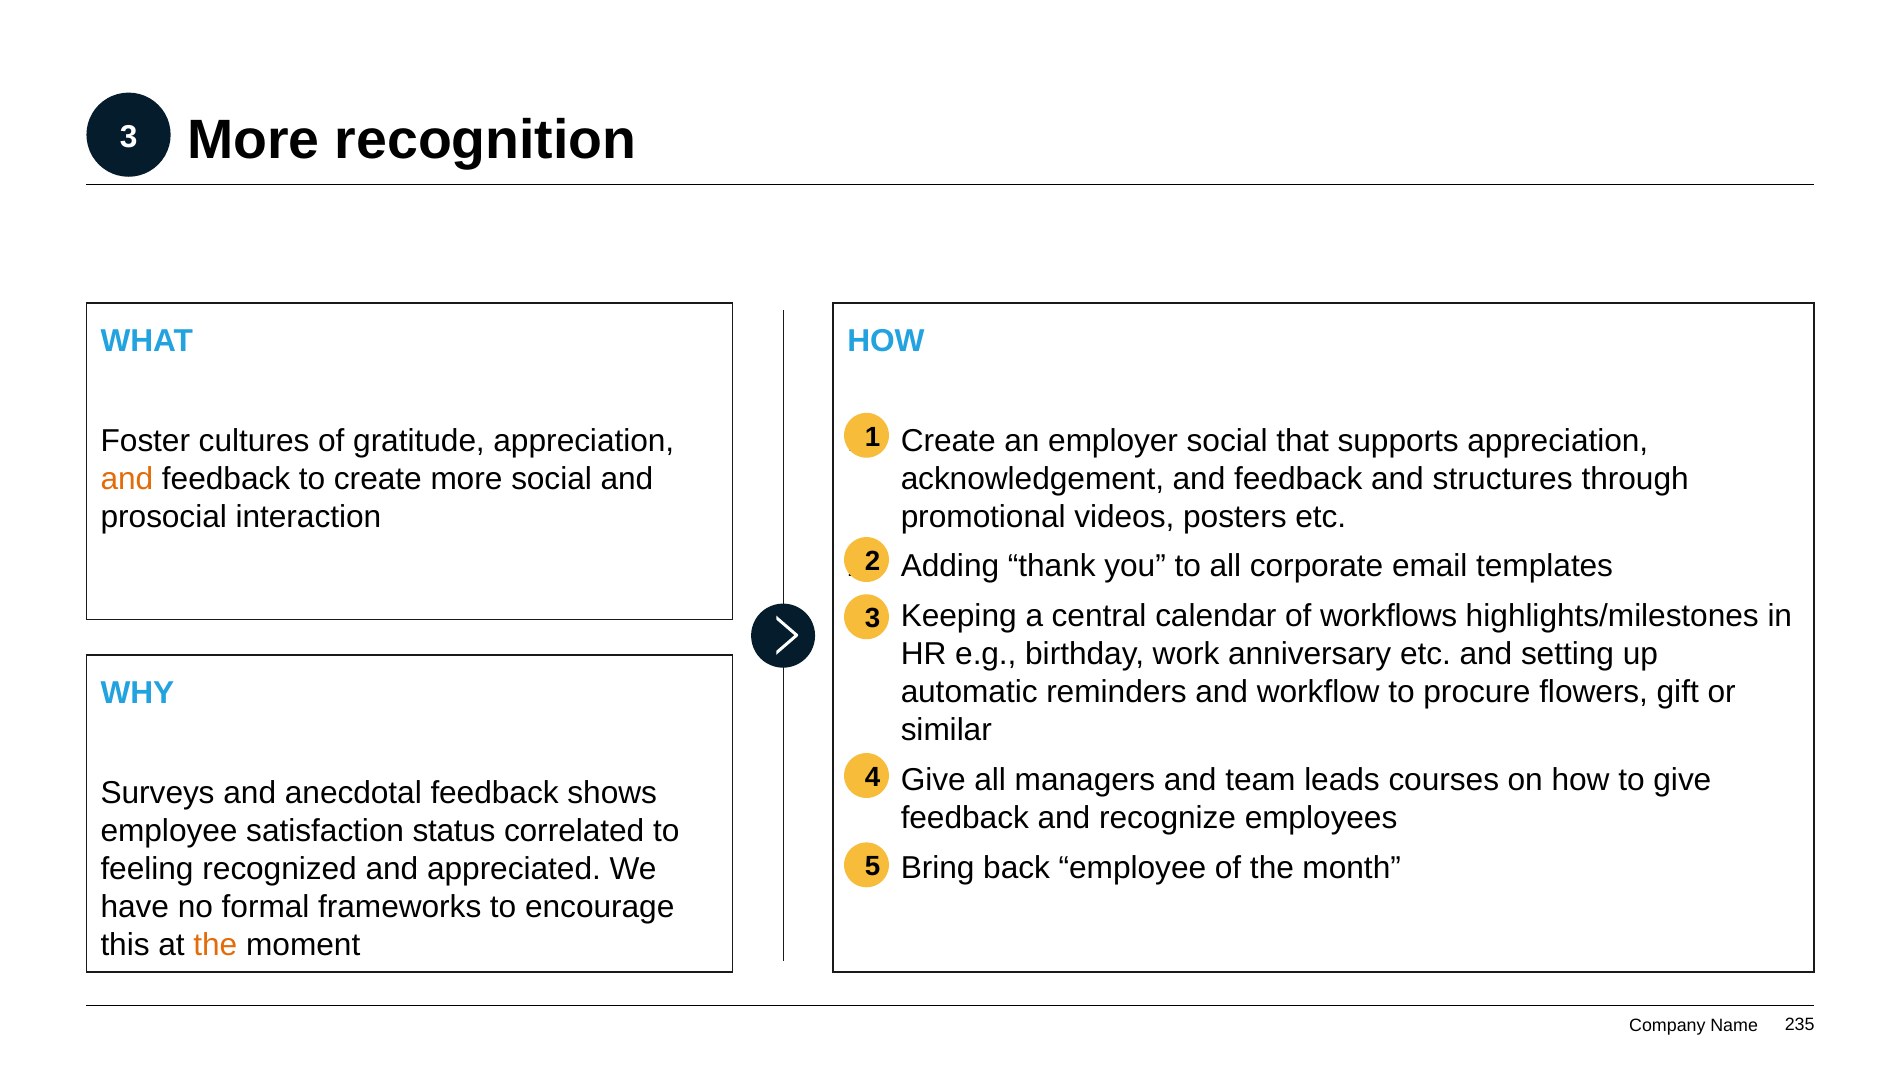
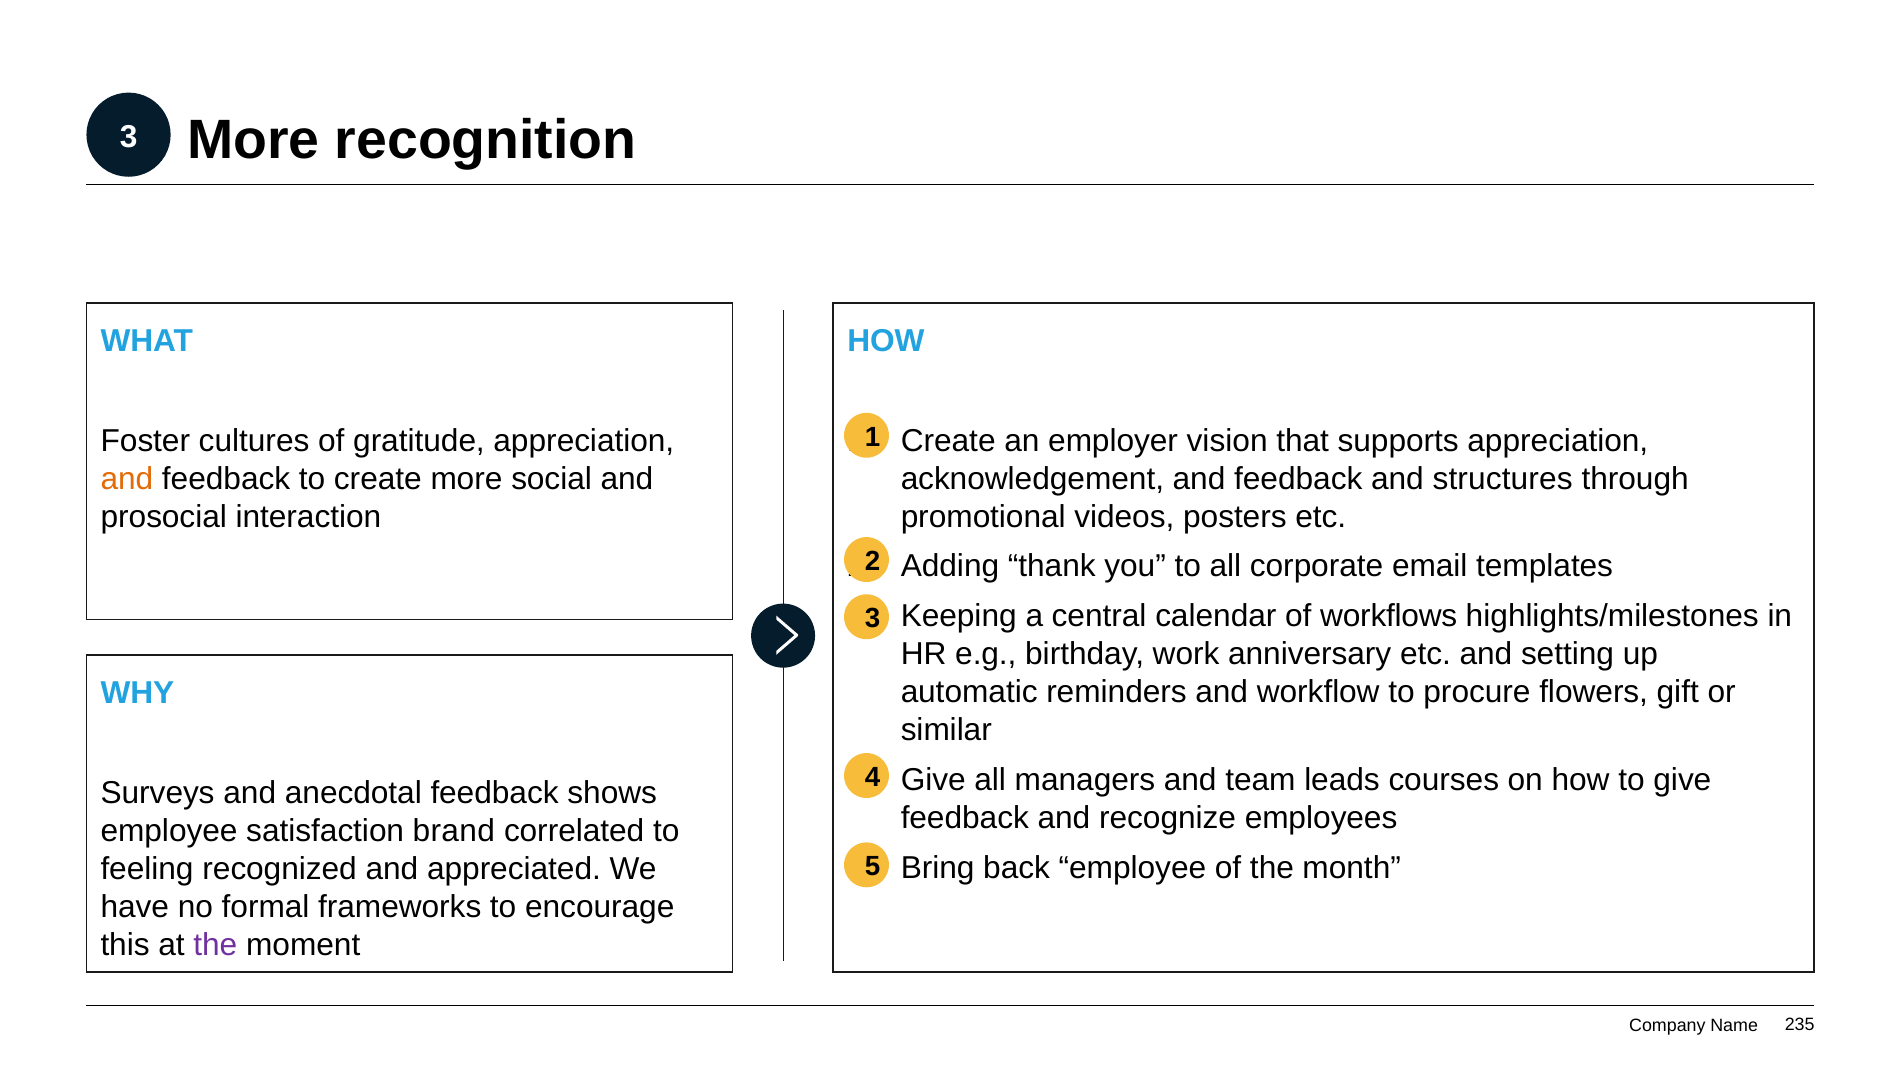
employer social: social -> vision
status: status -> brand
the at (215, 945) colour: orange -> purple
